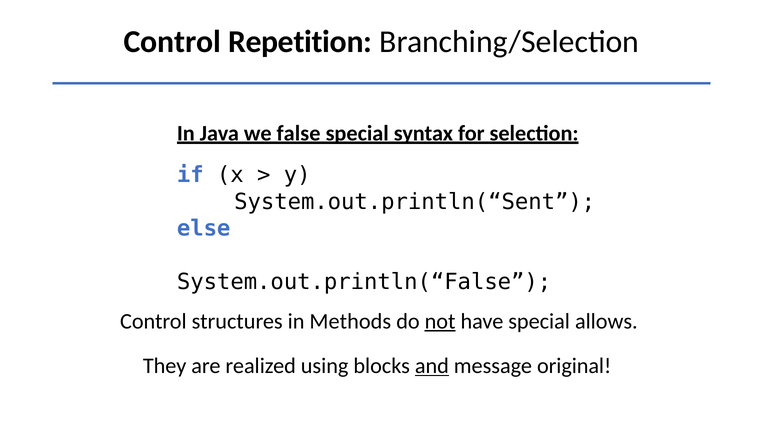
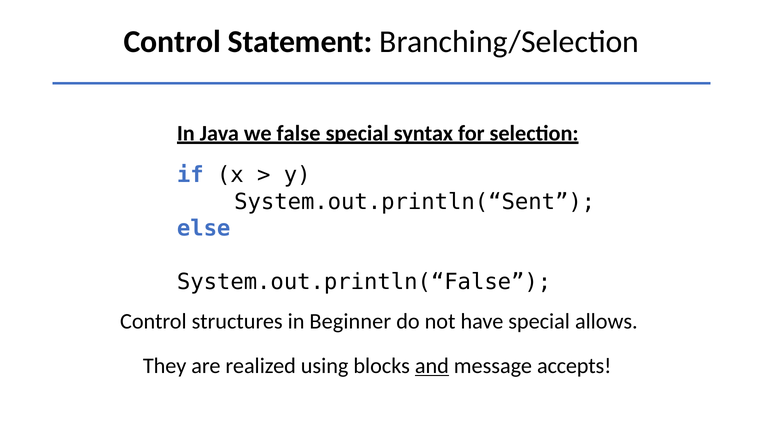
Repetition: Repetition -> Statement
Methods: Methods -> Beginner
not underline: present -> none
original: original -> accepts
